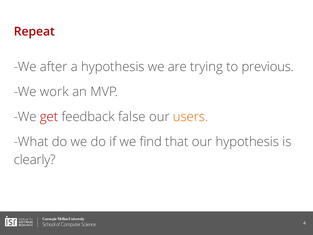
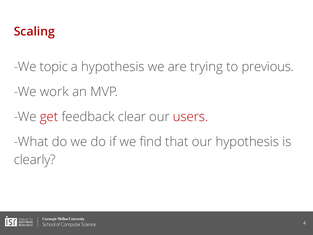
Repeat: Repeat -> Scaling
after: after -> topic
false: false -> clear
users colour: orange -> red
